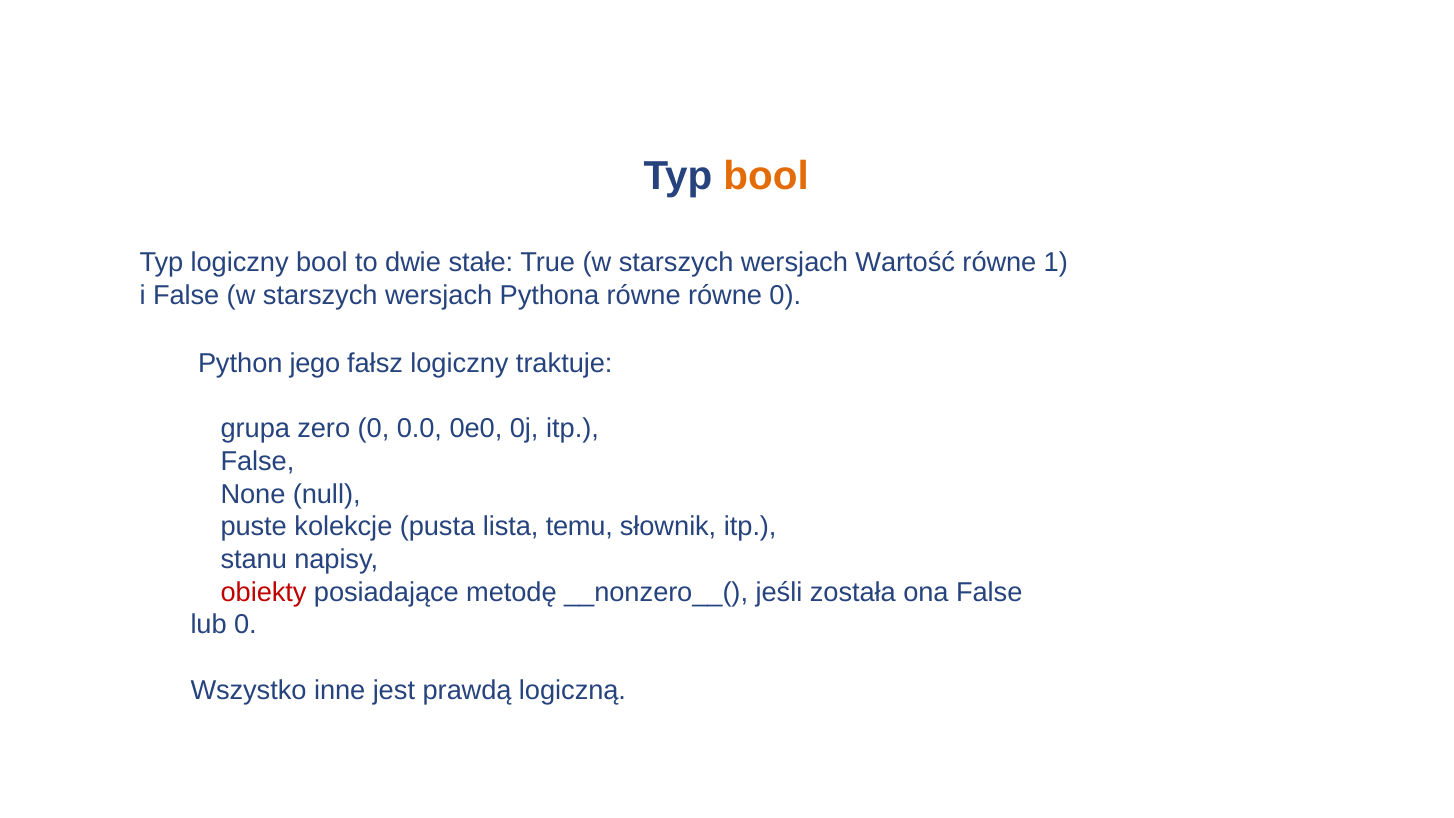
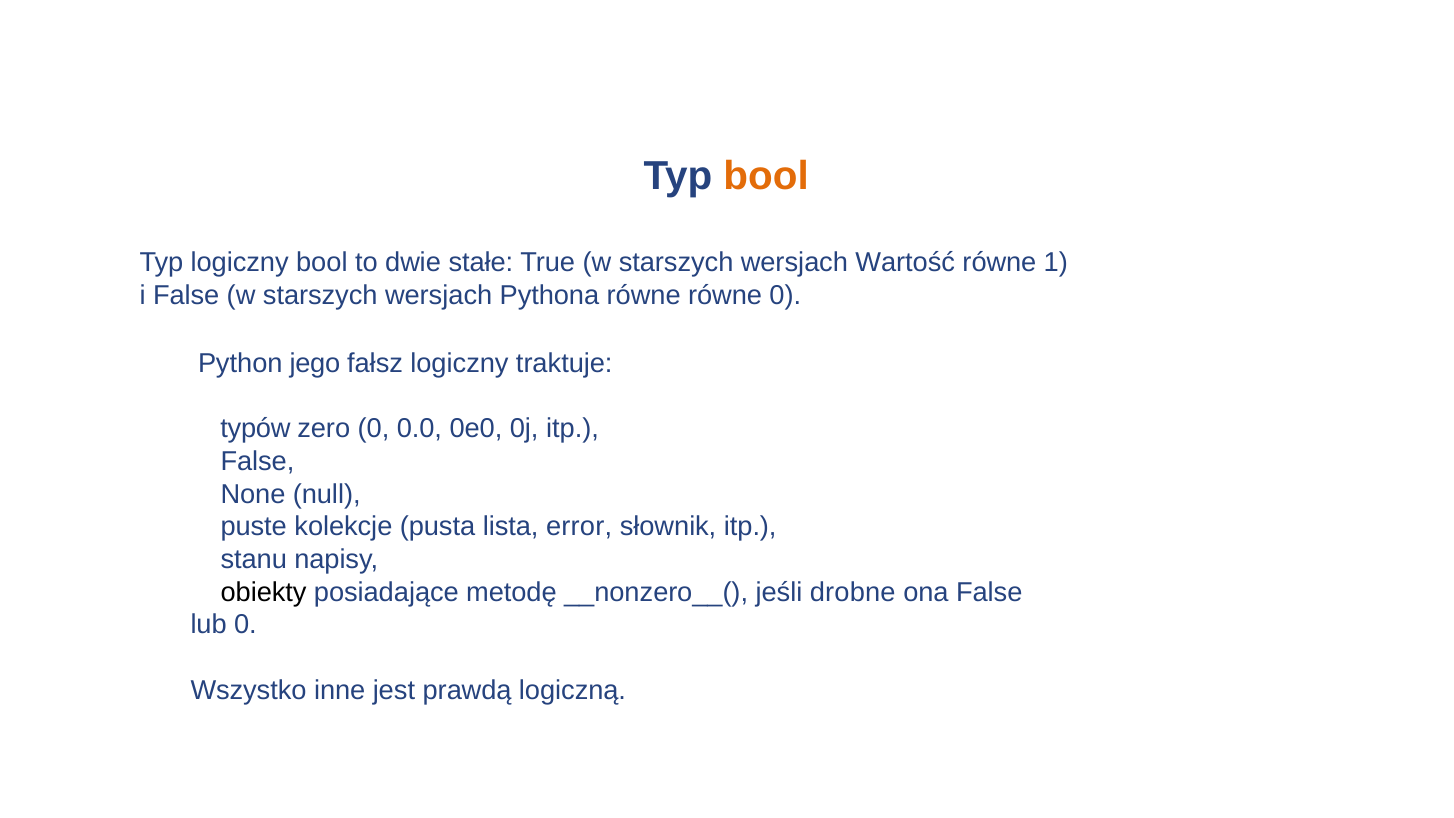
grupa: grupa -> typów
temu: temu -> error
obiekty colour: red -> black
została: została -> drobne
